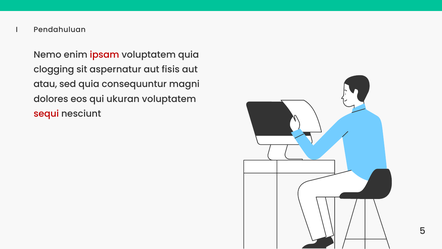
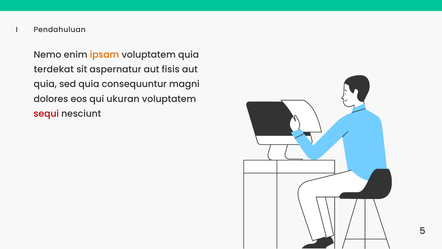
ipsam colour: red -> orange
clogging: clogging -> terdekat
atau at (45, 84): atau -> quia
